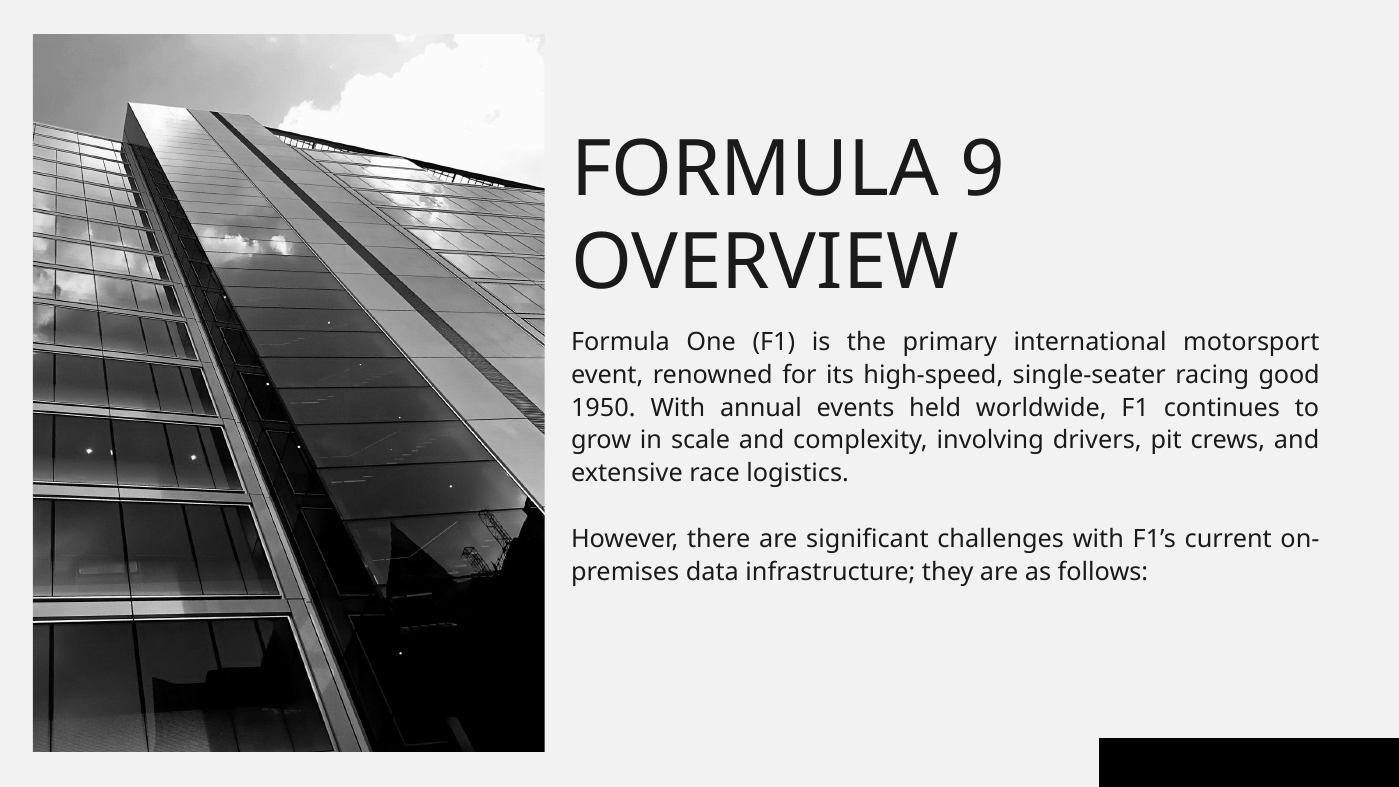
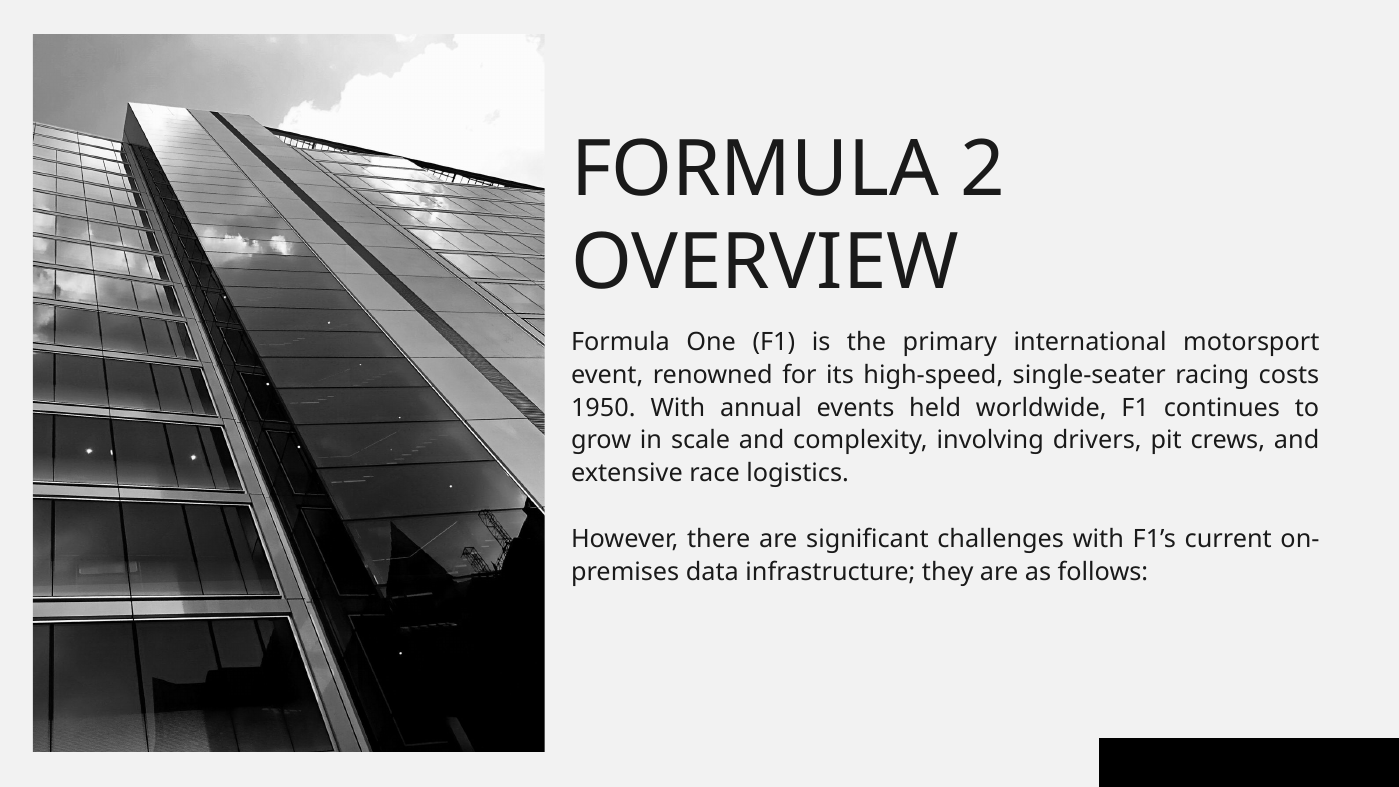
9: 9 -> 2
good: good -> costs
